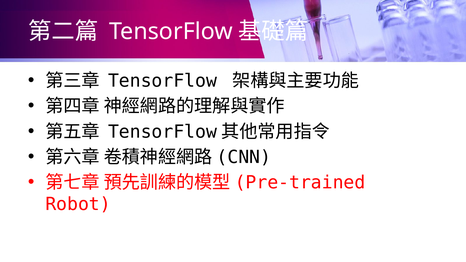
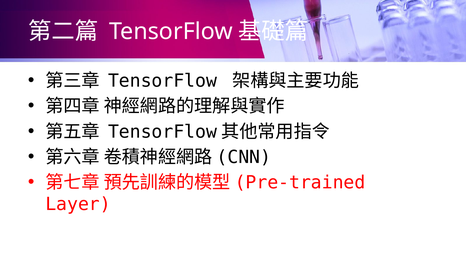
Robot: Robot -> Layer
